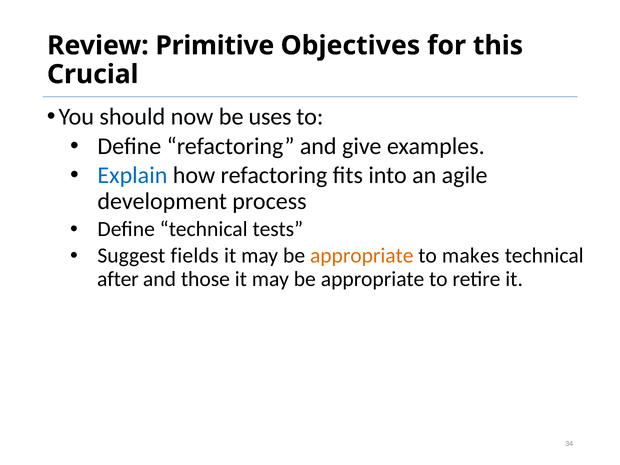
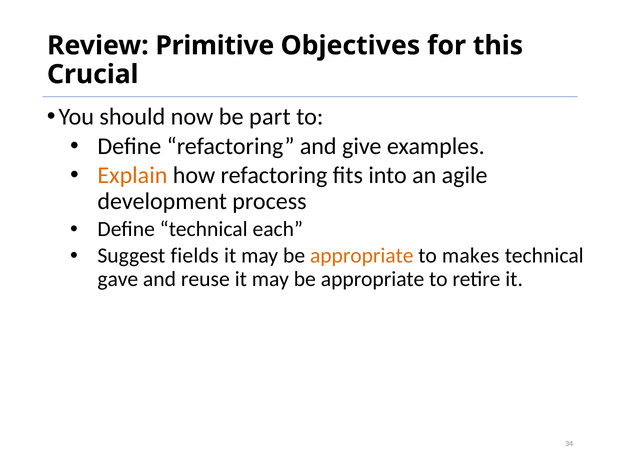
uses: uses -> part
Explain colour: blue -> orange
tests: tests -> each
after: after -> gave
those: those -> reuse
